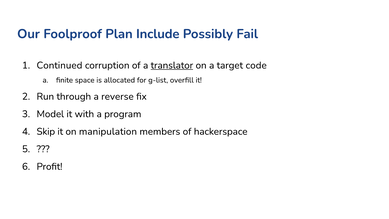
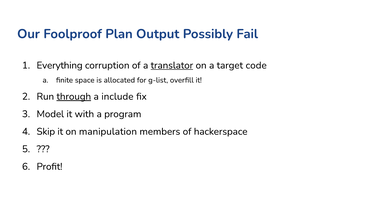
Include: Include -> Output
Continued: Continued -> Everything
through underline: none -> present
reverse: reverse -> include
